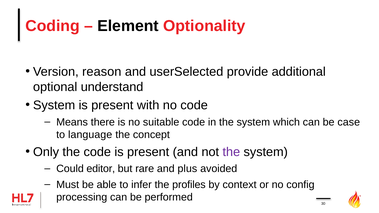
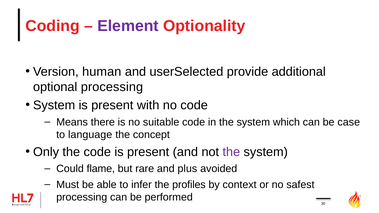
Element colour: black -> purple
reason: reason -> human
optional understand: understand -> processing
editor: editor -> flame
config: config -> safest
